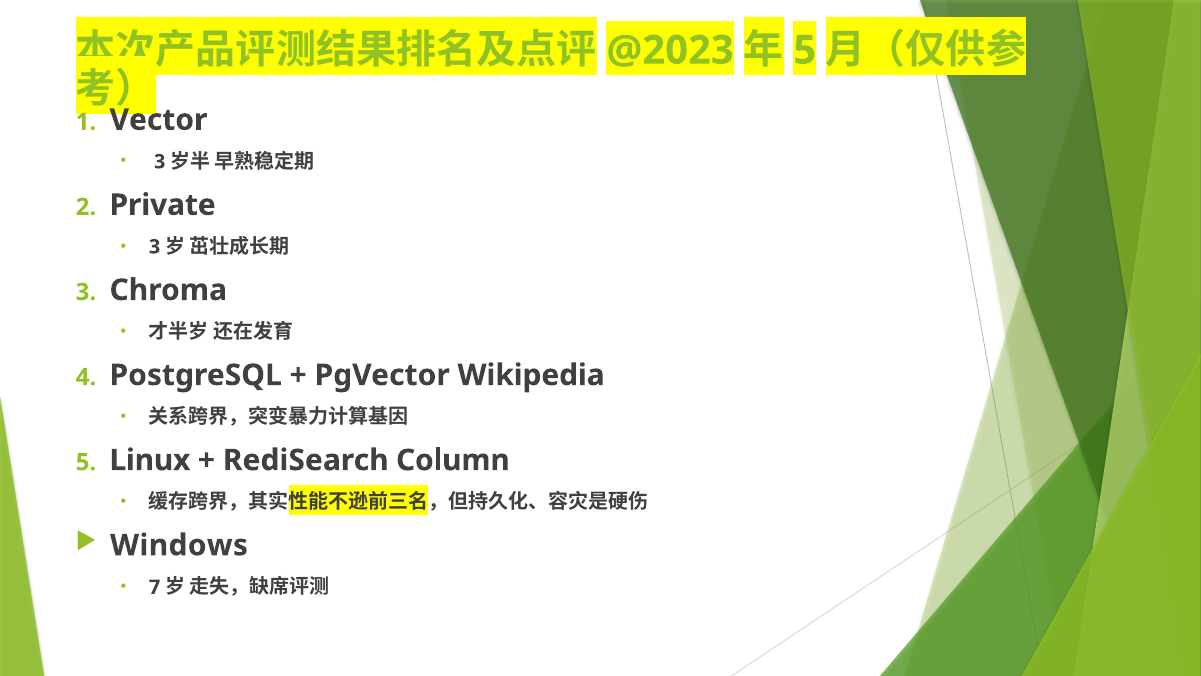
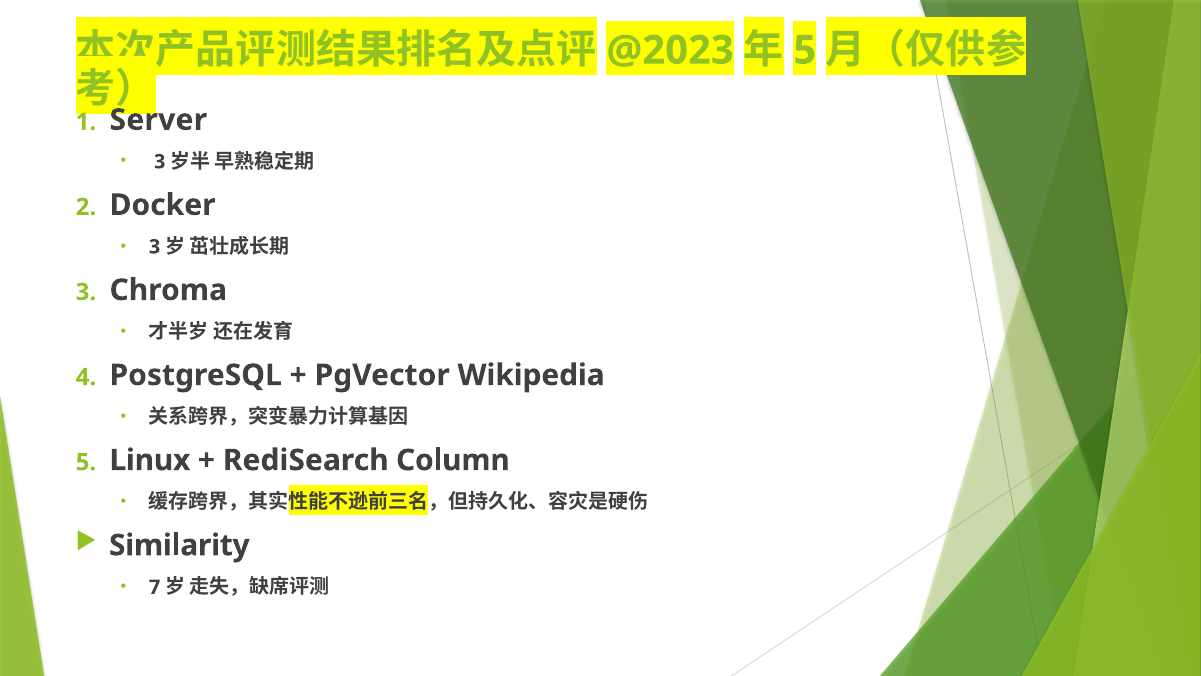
Vector: Vector -> Server
Private: Private -> Docker
Windows: Windows -> Similarity
